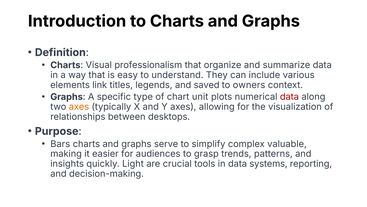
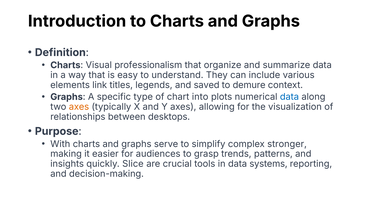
owners: owners -> demure
unit: unit -> into
data at (289, 97) colour: red -> blue
Bars: Bars -> With
valuable: valuable -> stronger
Light: Light -> Slice
